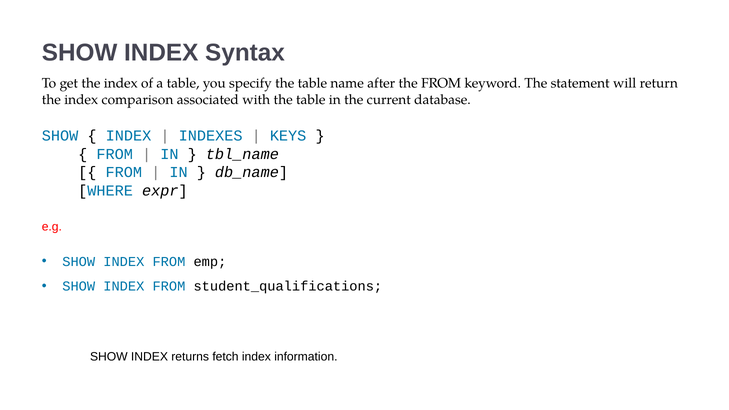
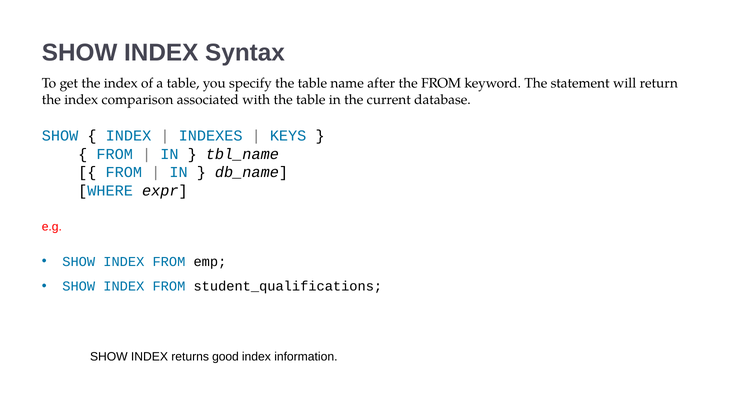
fetch: fetch -> good
